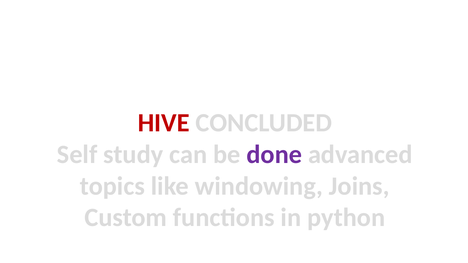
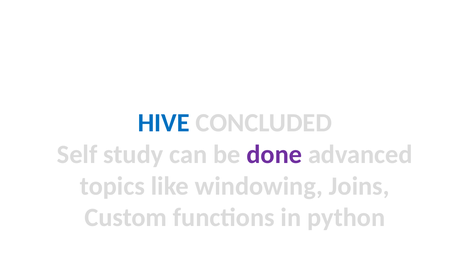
HIVE colour: red -> blue
